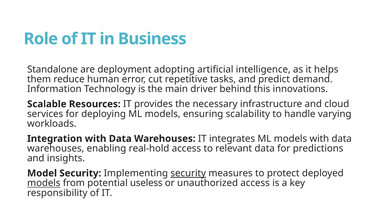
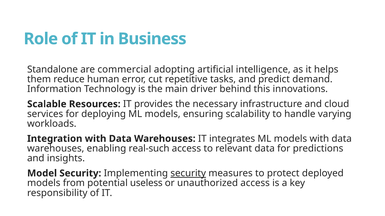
deployment: deployment -> commercial
real-hold: real-hold -> real-such
models at (44, 184) underline: present -> none
